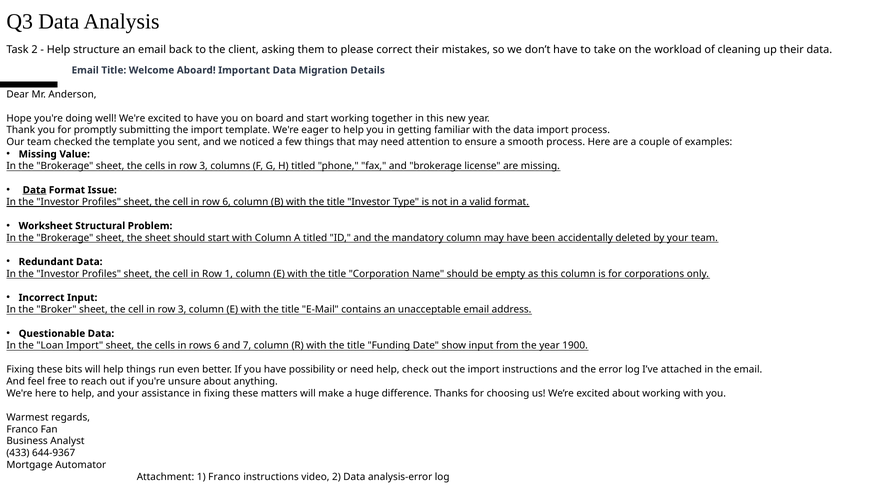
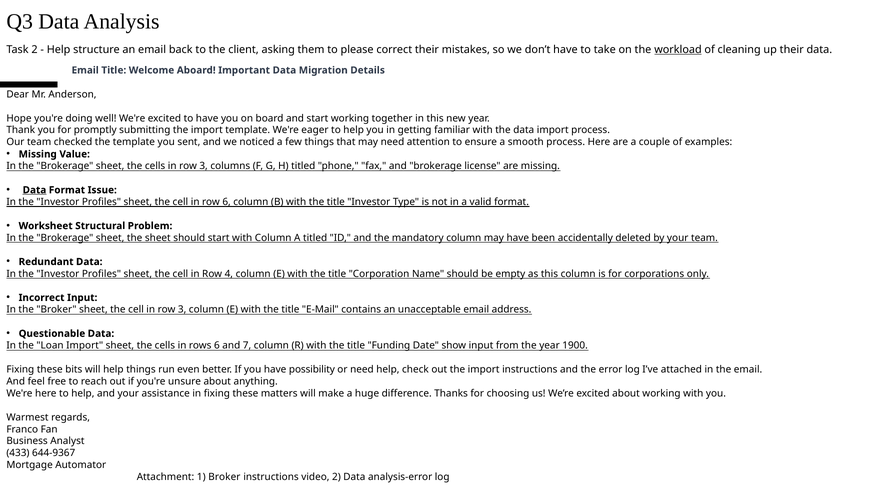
workload underline: none -> present
Row 1: 1 -> 4
1 Franco: Franco -> Broker
